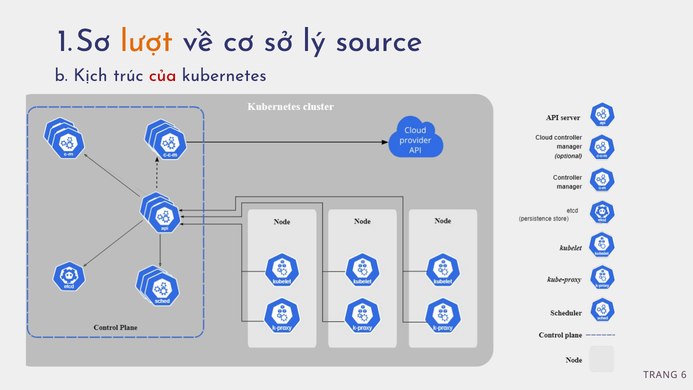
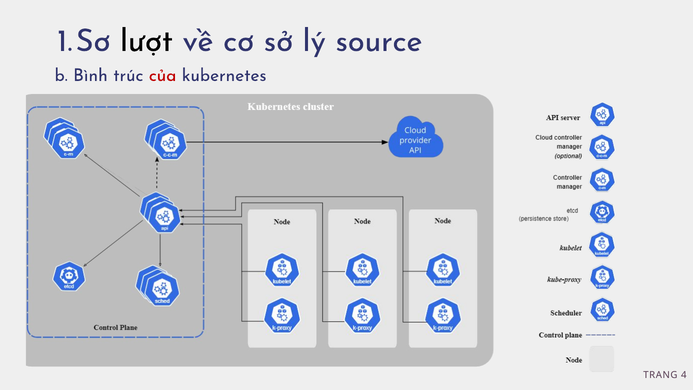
lượt colour: orange -> black
Kịch: Kịch -> Bình
6: 6 -> 4
